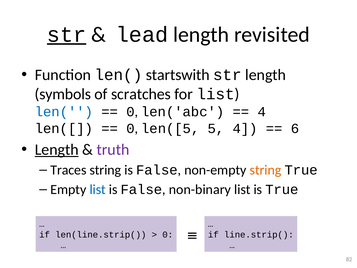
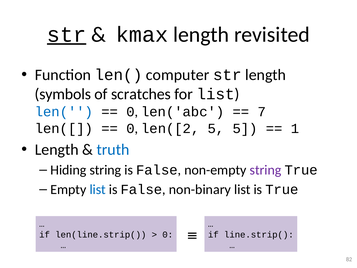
lead: lead -> kmax
startswith: startswith -> computer
4 at (262, 112): 4 -> 7
len([5: len([5 -> len([2
5 4: 4 -> 5
6: 6 -> 1
Length at (57, 149) underline: present -> none
truth colour: purple -> blue
Traces: Traces -> Hiding
string at (265, 170) colour: orange -> purple
